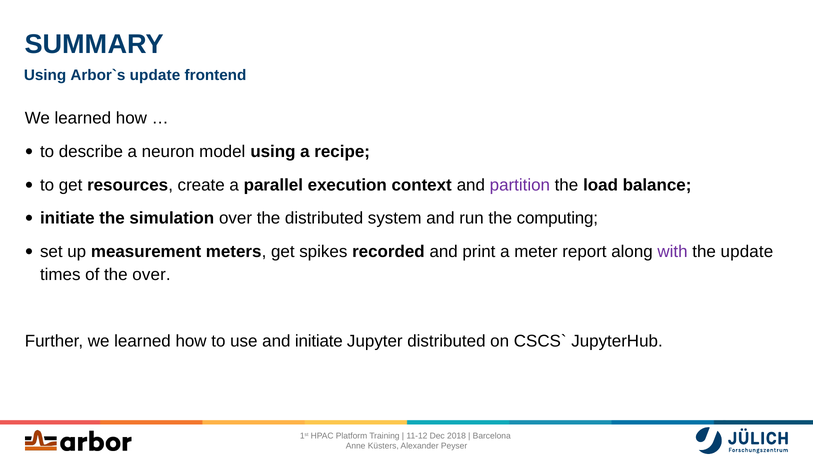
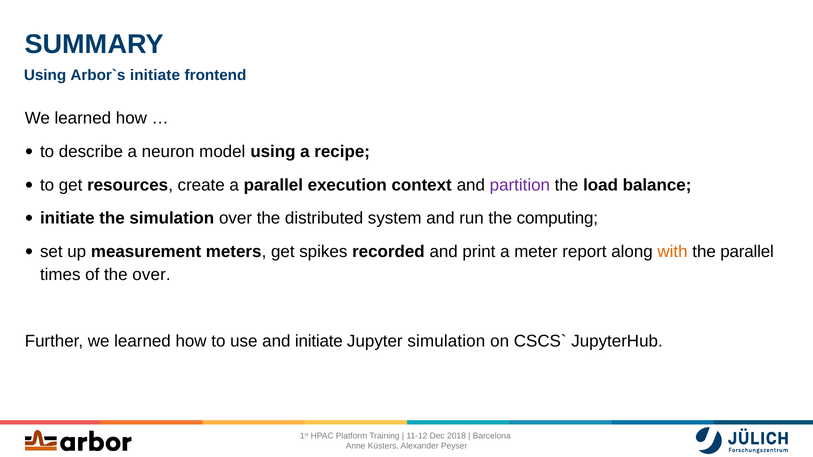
update at (155, 75): update -> initiate
with colour: purple -> orange
the update: update -> parallel
Jupyter distributed: distributed -> simulation
